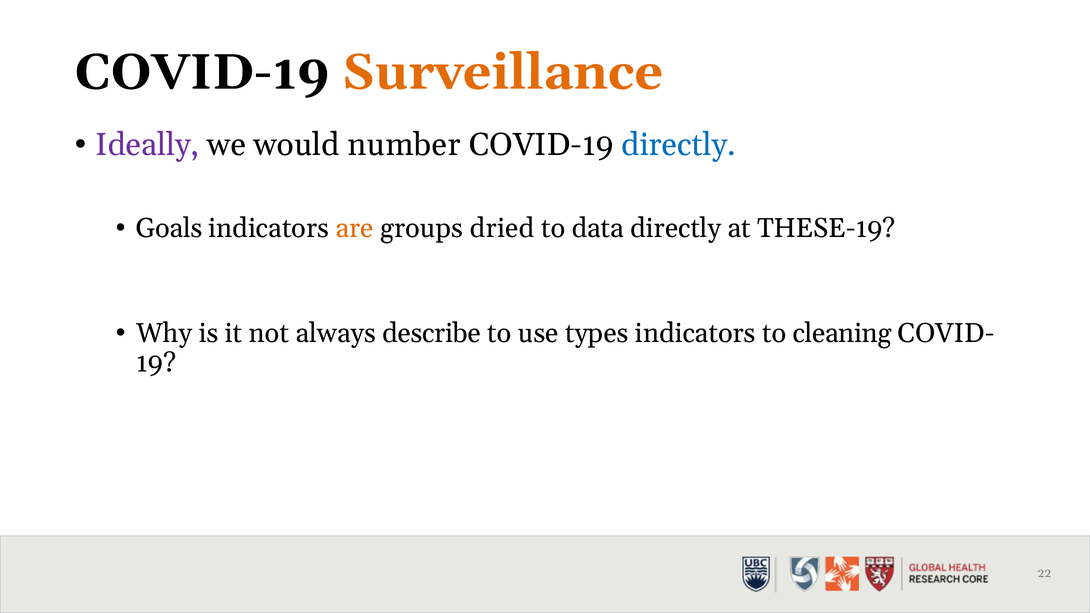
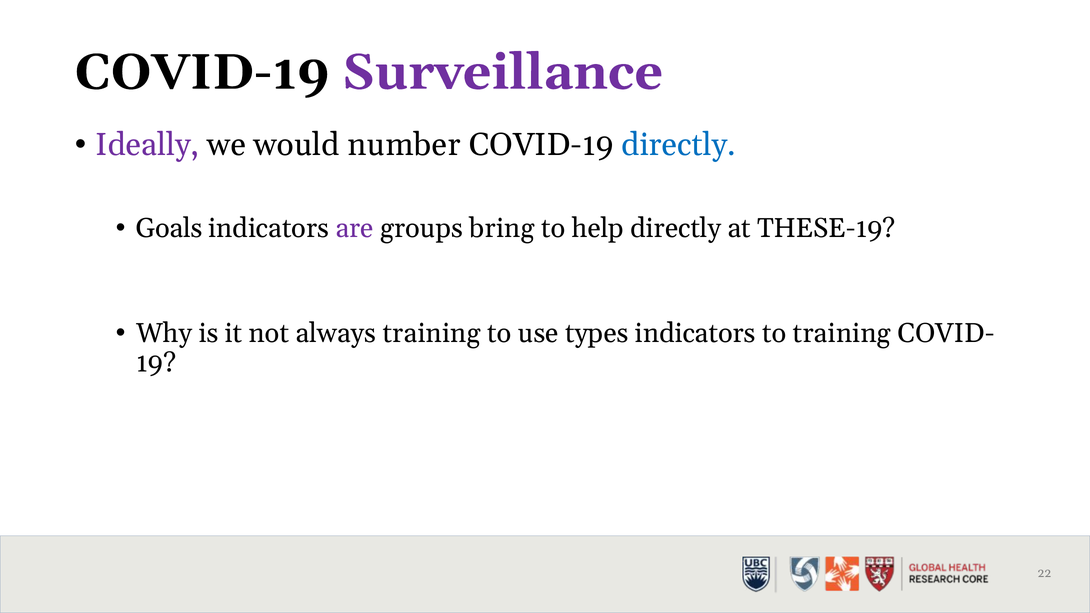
Surveillance colour: orange -> purple
are colour: orange -> purple
dried: dried -> bring
data: data -> help
always describe: describe -> training
to cleaning: cleaning -> training
